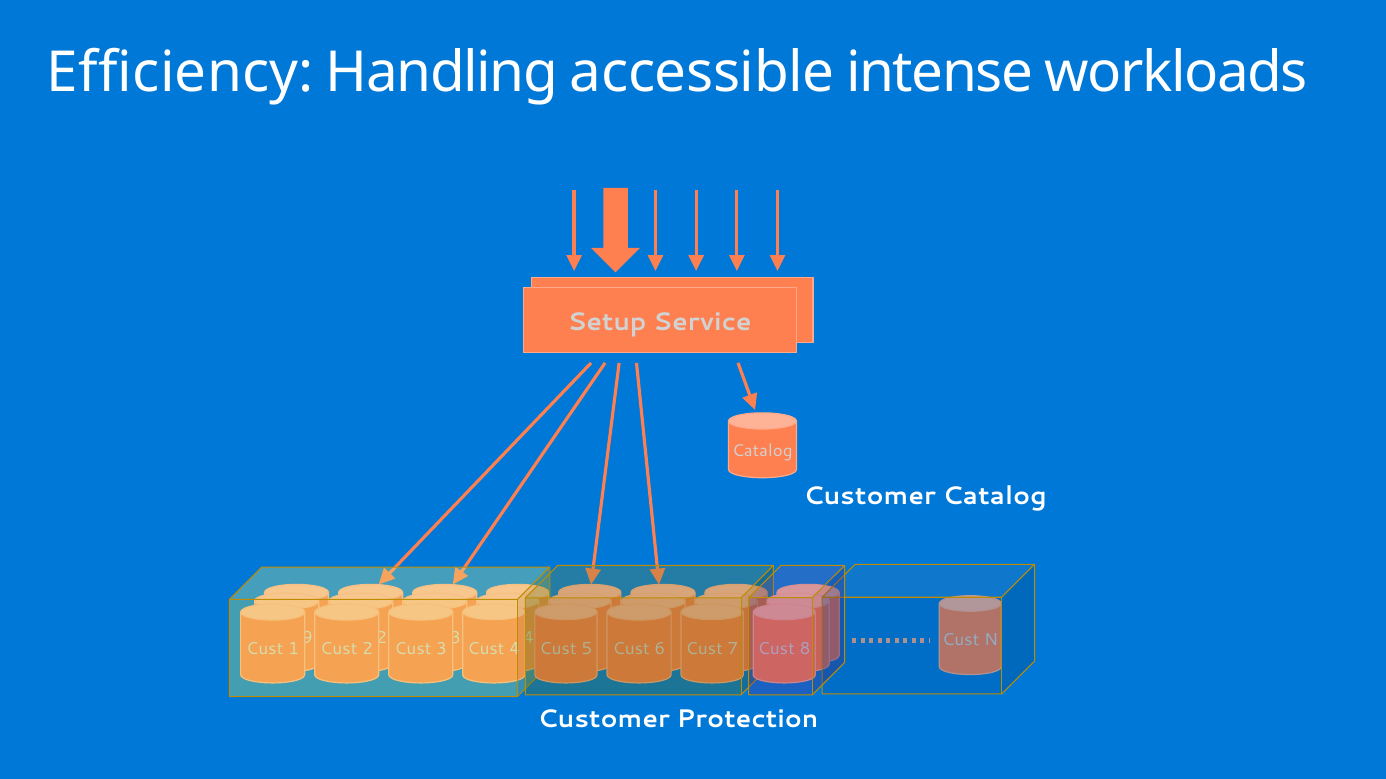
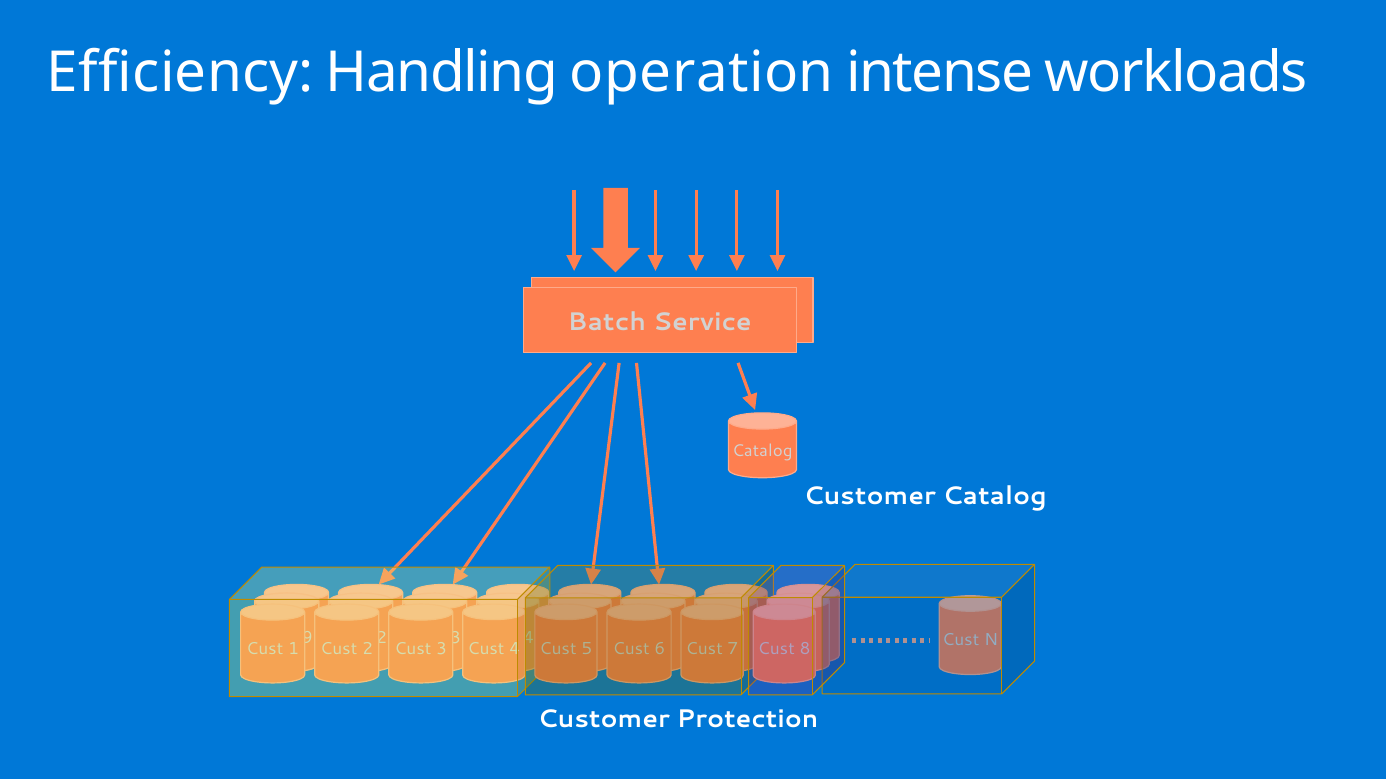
accessible: accessible -> operation
Setup: Setup -> Batch
